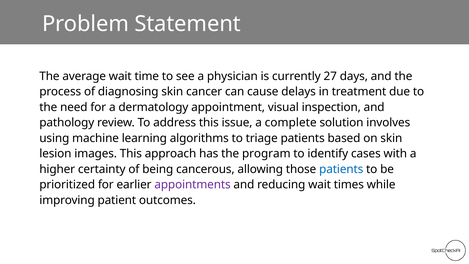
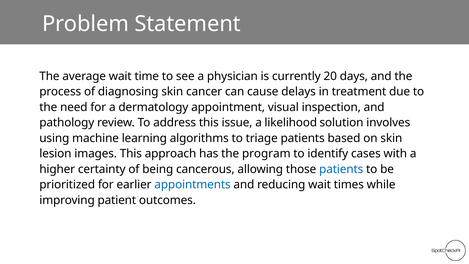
27: 27 -> 20
complete: complete -> likelihood
appointments colour: purple -> blue
